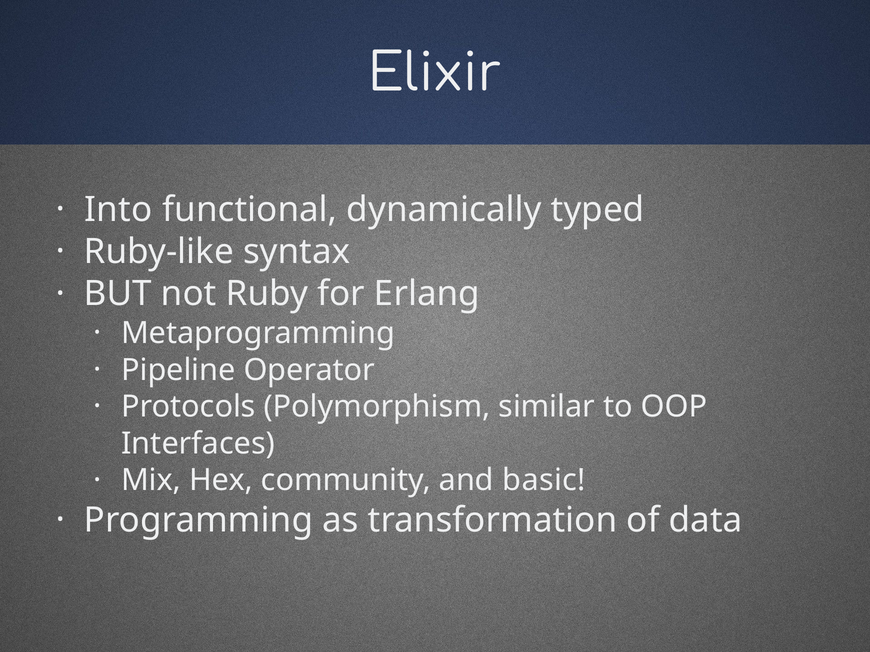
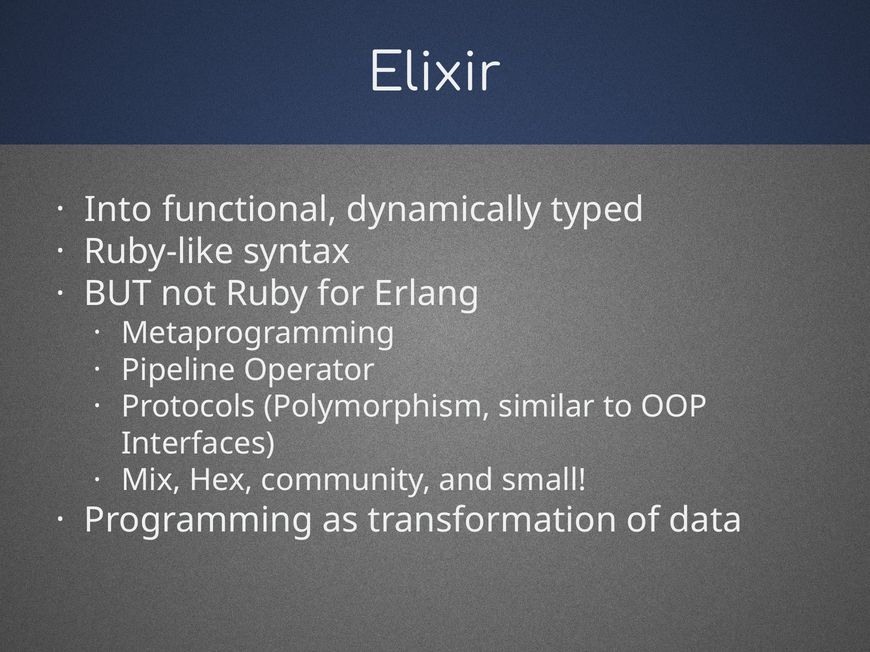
basic: basic -> small
